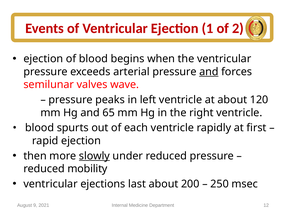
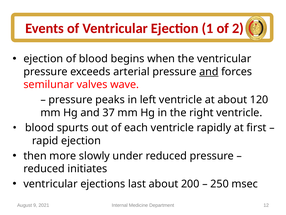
65: 65 -> 37
slowly underline: present -> none
mobility: mobility -> initiates
